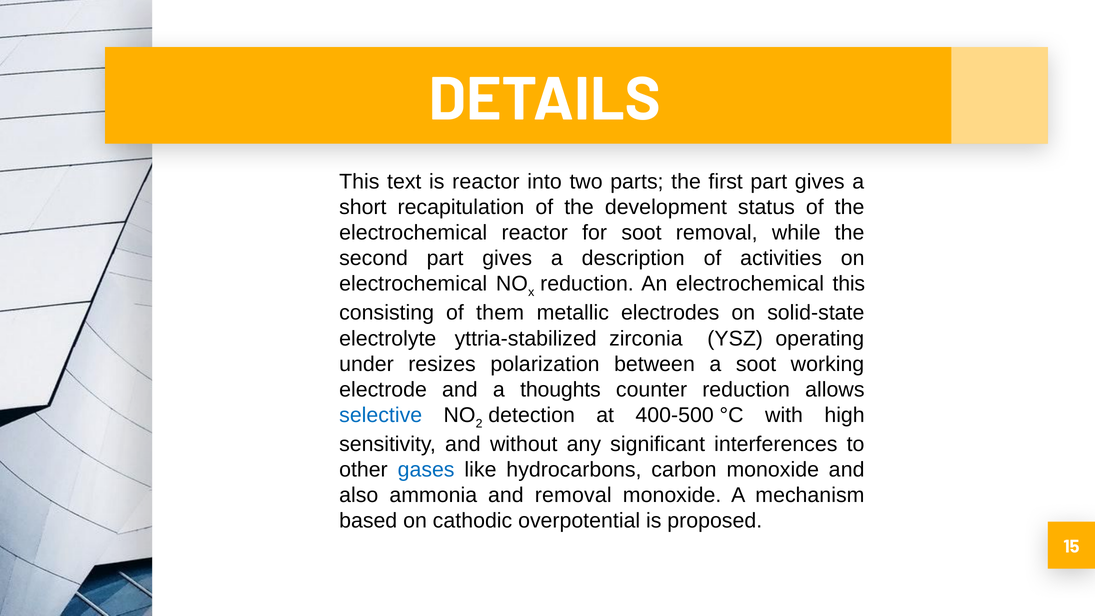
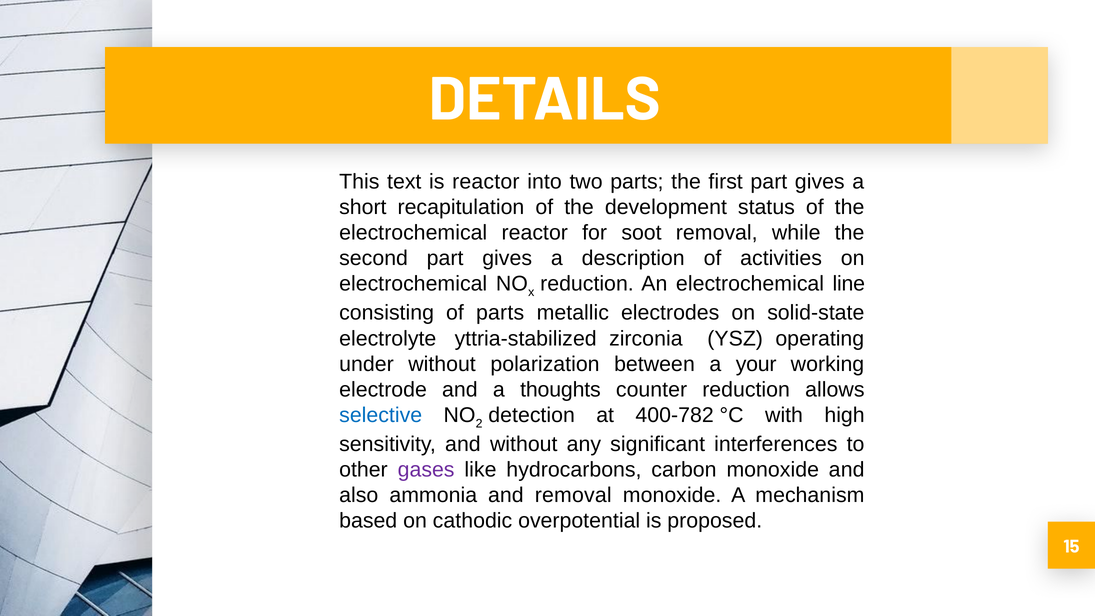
electrochemical this: this -> line
of them: them -> parts
under resizes: resizes -> without
a soot: soot -> your
400-500: 400-500 -> 400-782
gases colour: blue -> purple
